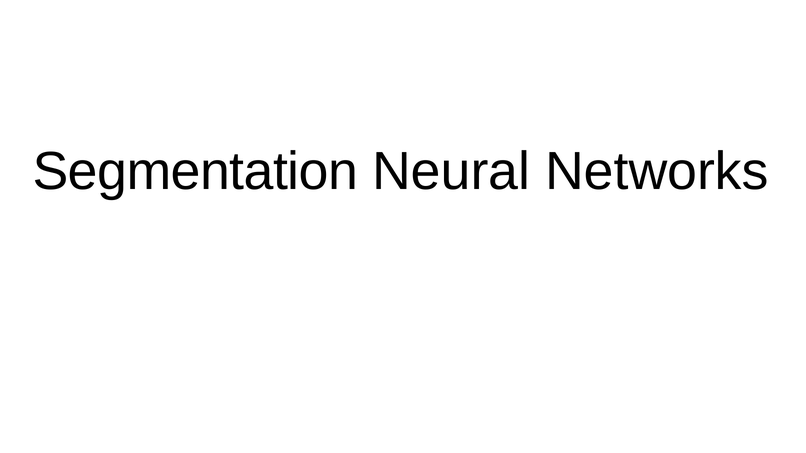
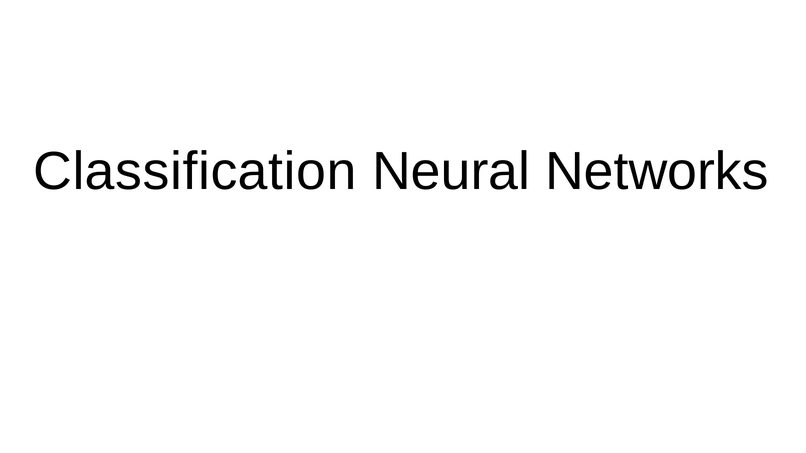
Segmentation: Segmentation -> Classification
